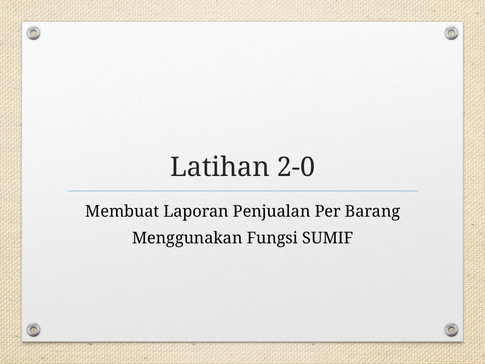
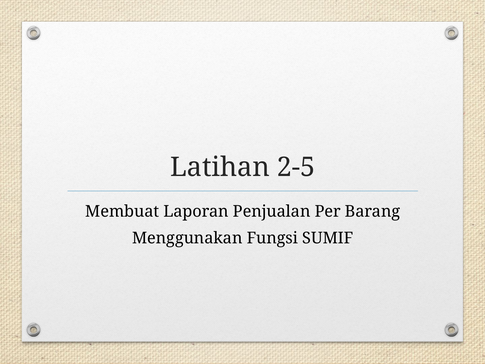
2-0: 2-0 -> 2-5
